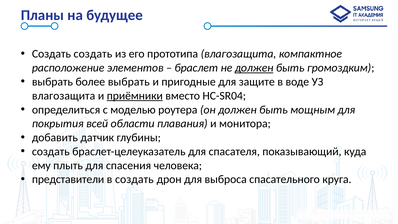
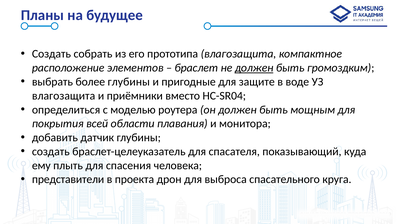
Создать создать: создать -> собрать
более выбрать: выбрать -> глубины
приёмники underline: present -> none
в создать: создать -> проекта
